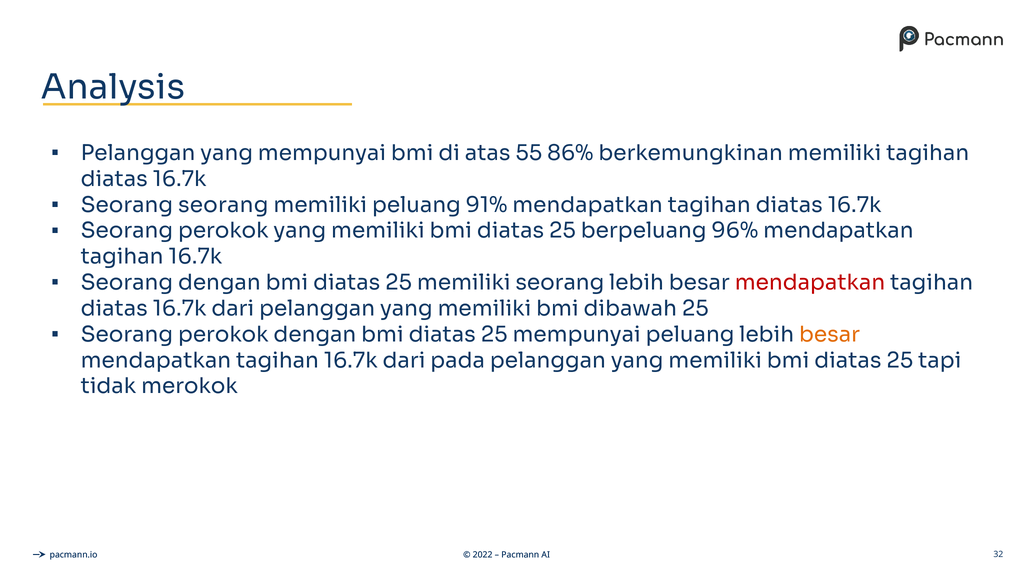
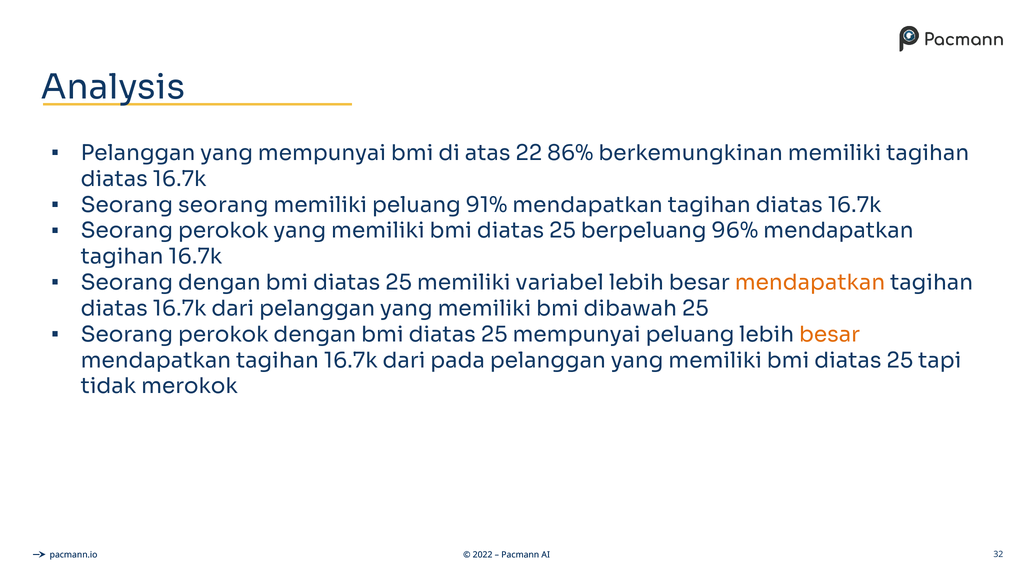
55: 55 -> 22
memiliki seorang: seorang -> variabel
mendapatkan at (810, 283) colour: red -> orange
